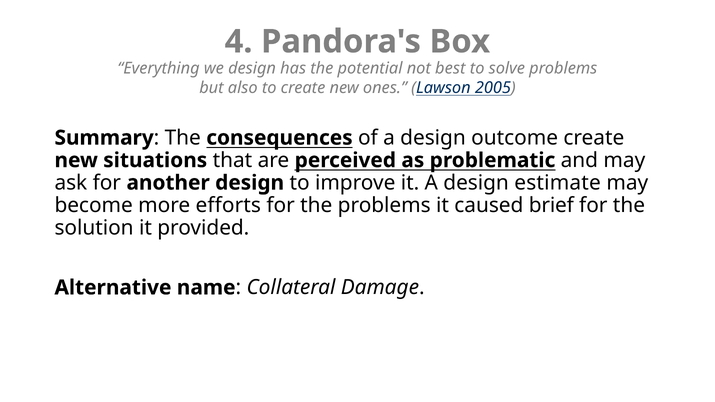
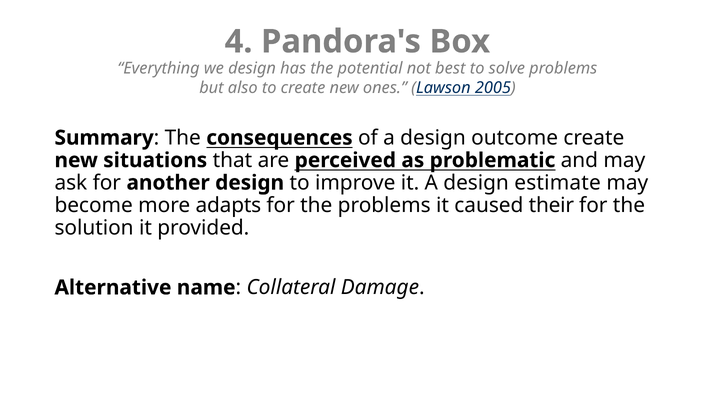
efforts: efforts -> adapts
brief: brief -> their
